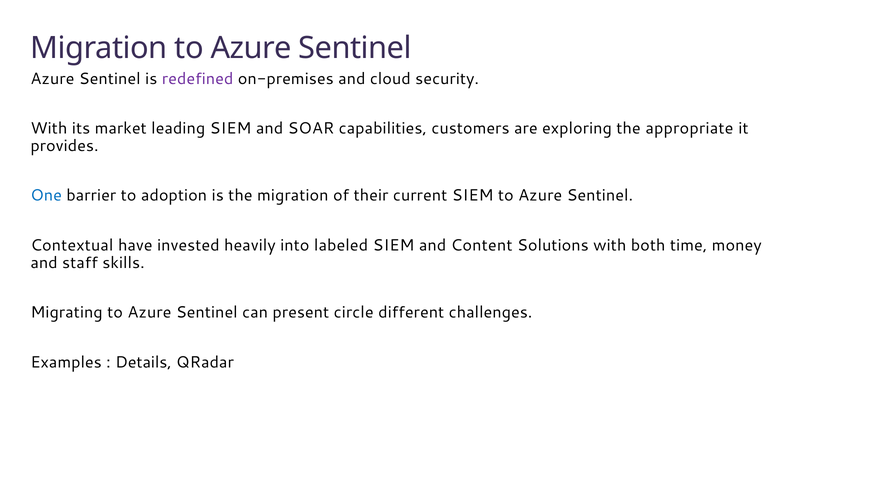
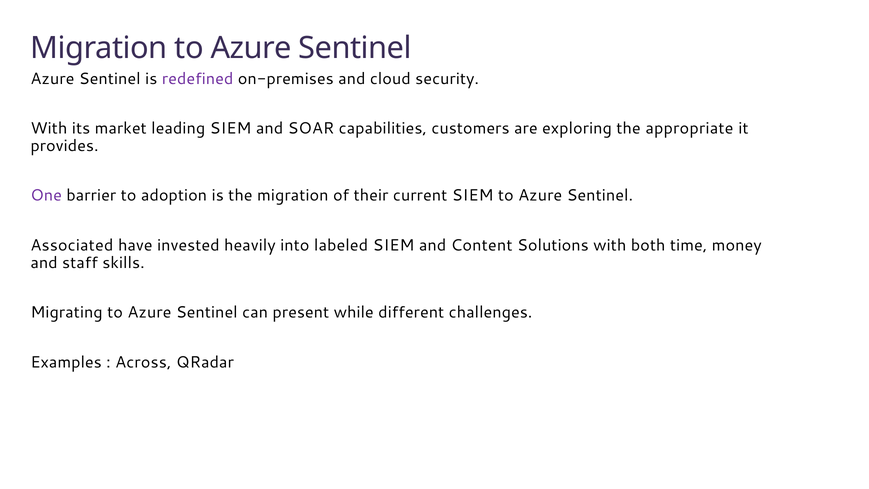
One colour: blue -> purple
Contextual: Contextual -> Associated
circle: circle -> while
Details: Details -> Across
